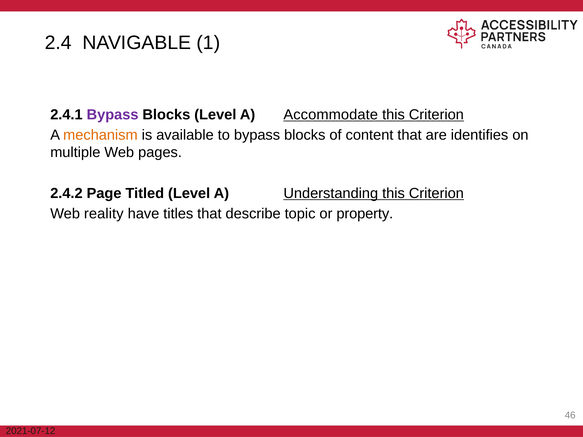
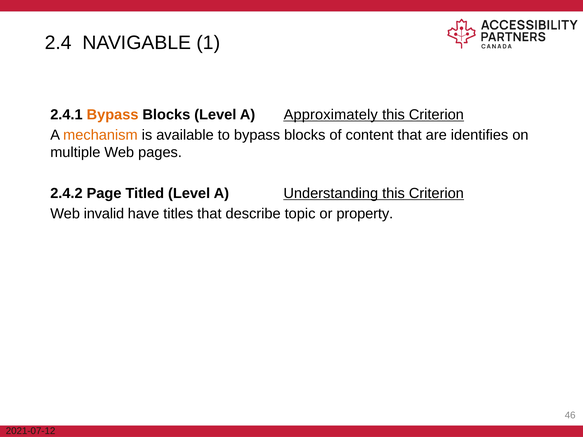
Bypass at (113, 115) colour: purple -> orange
Accommodate: Accommodate -> Approximately
reality: reality -> invalid
